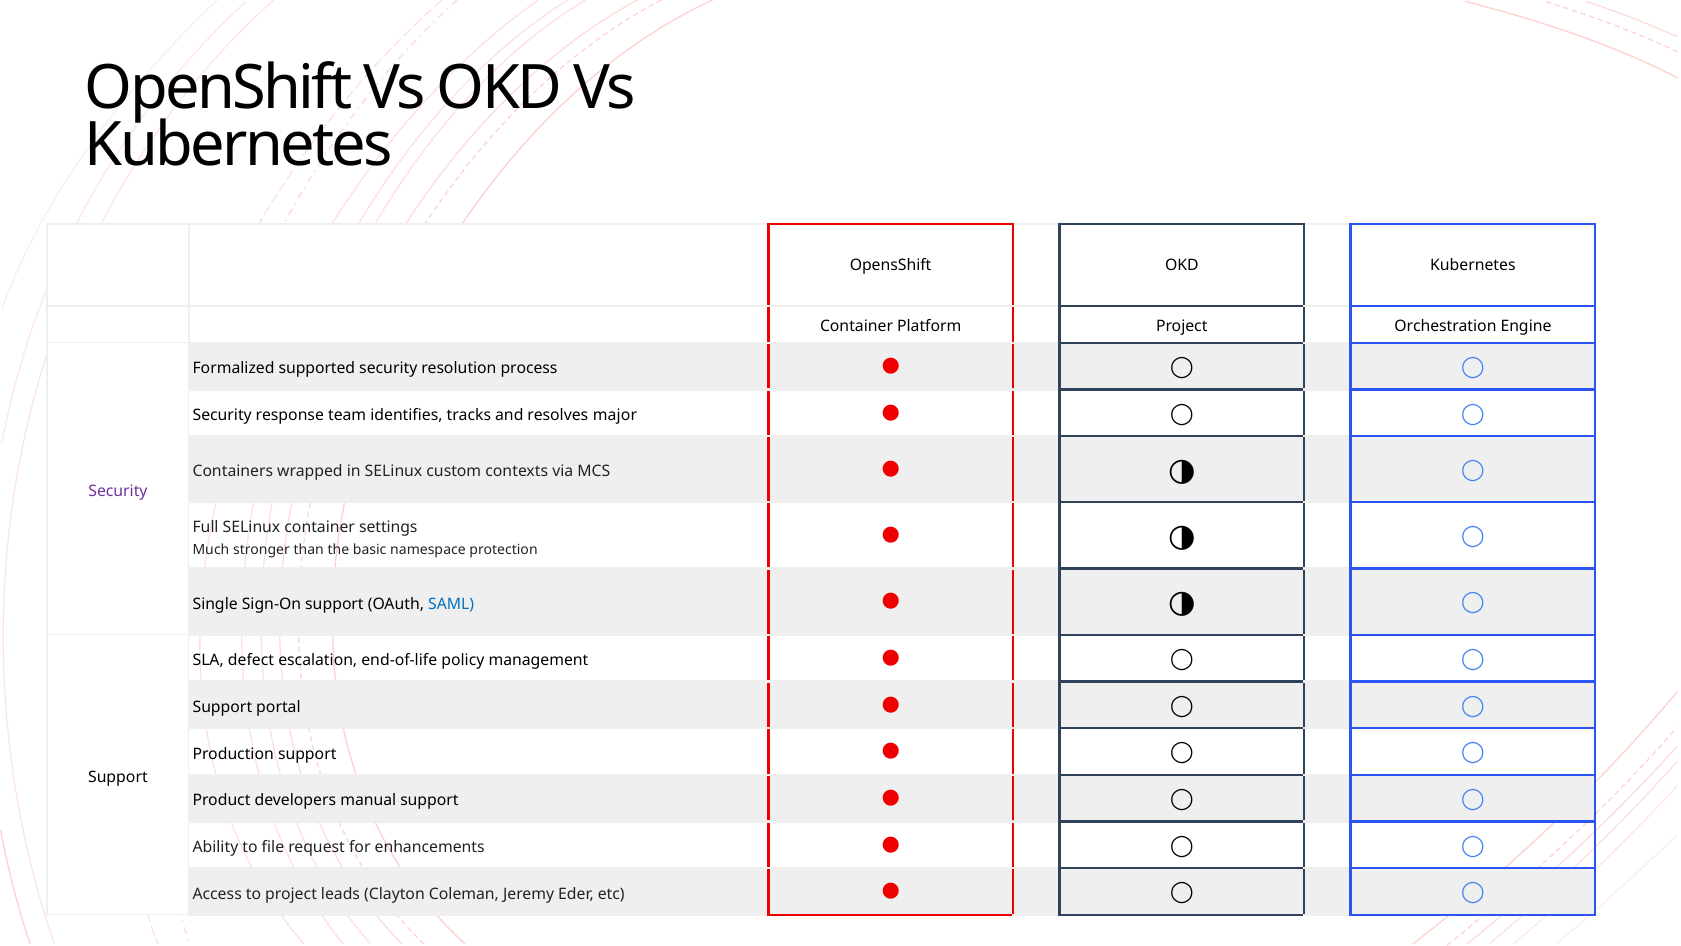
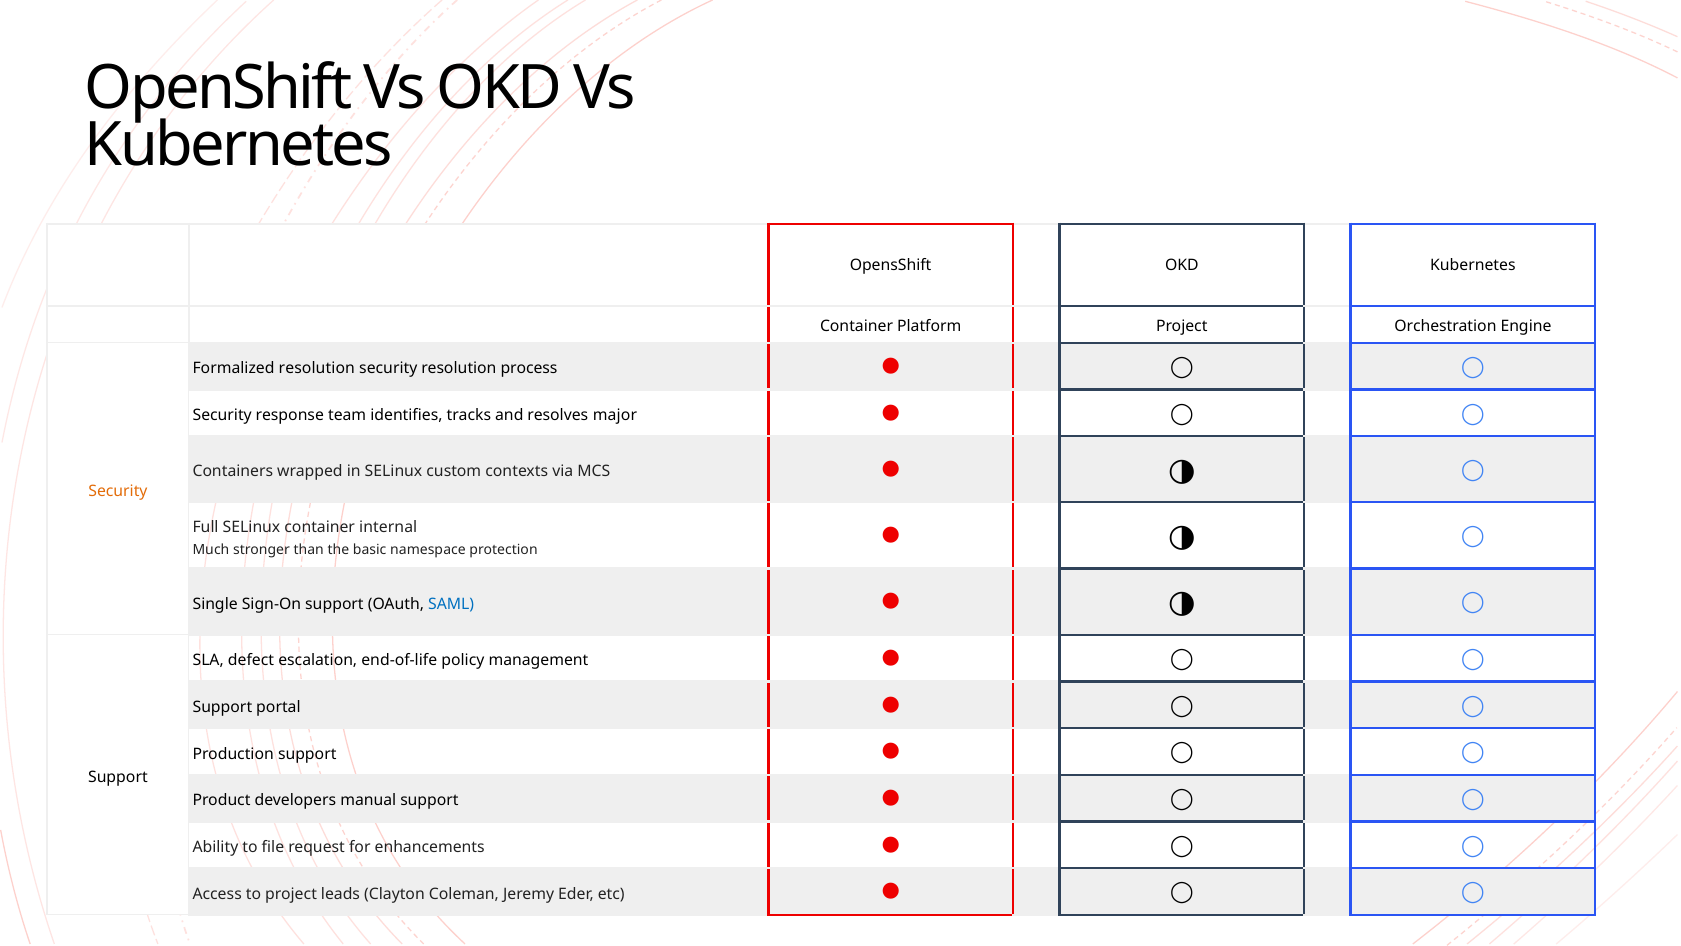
Formalized supported: supported -> resolution
Security at (118, 491) colour: purple -> orange
settings: settings -> internal
